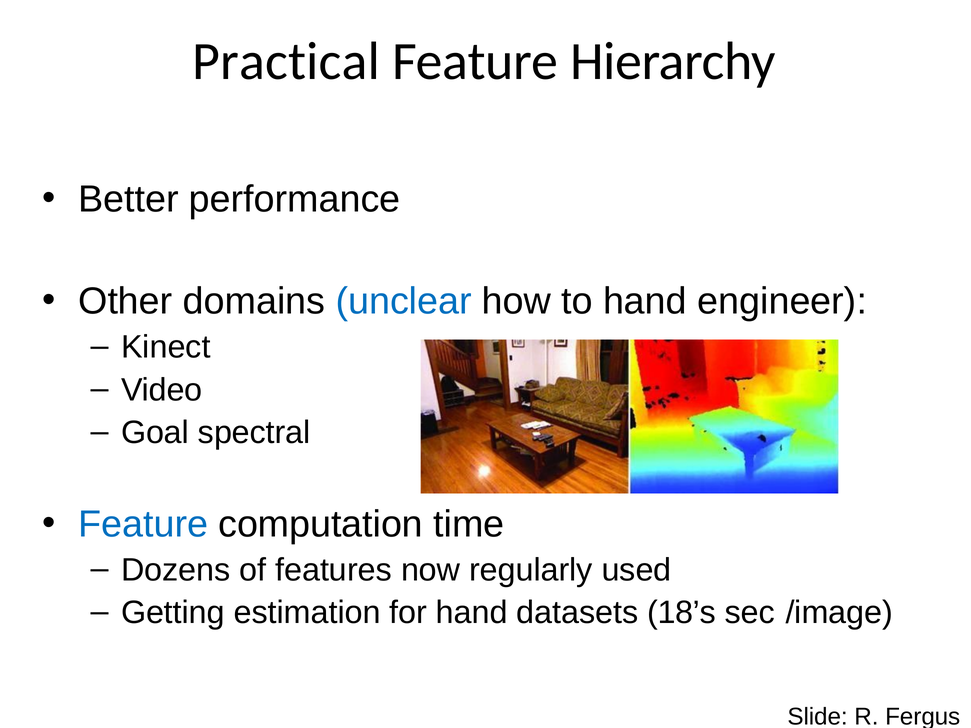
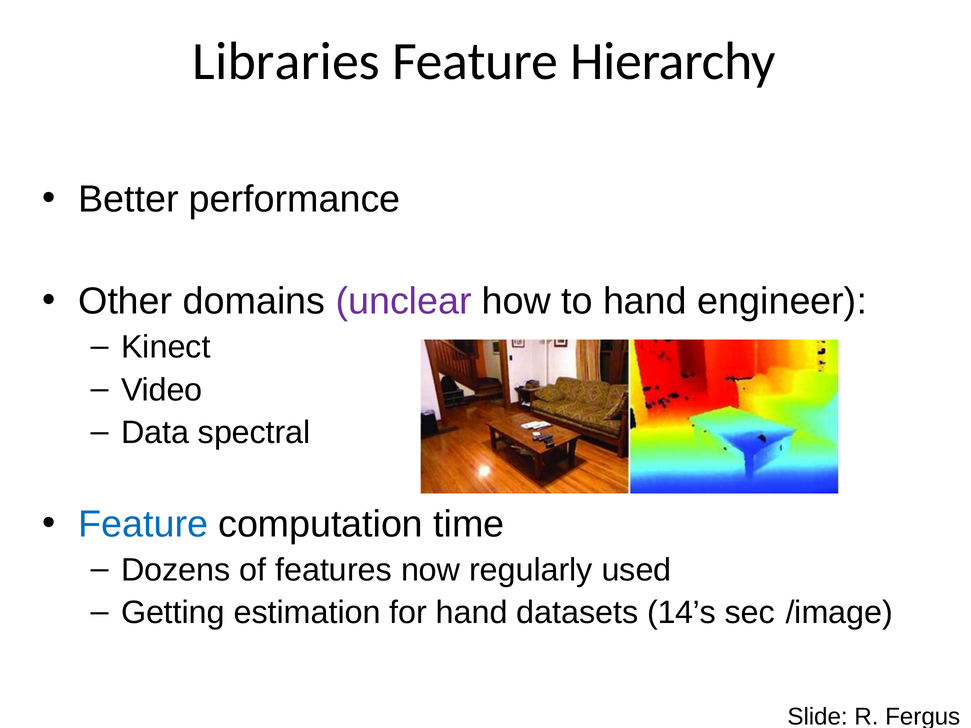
Practical: Practical -> Libraries
unclear colour: blue -> purple
Goal: Goal -> Data
18’s: 18’s -> 14’s
